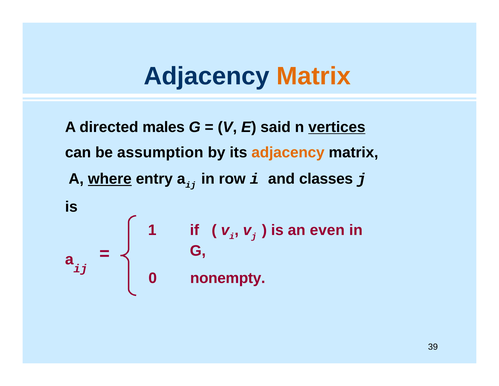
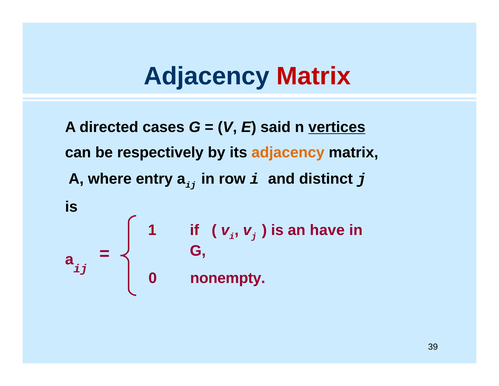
Matrix at (314, 76) colour: orange -> red
males: males -> cases
assumption: assumption -> respectively
where underline: present -> none
classes: classes -> distinct
even: even -> have
